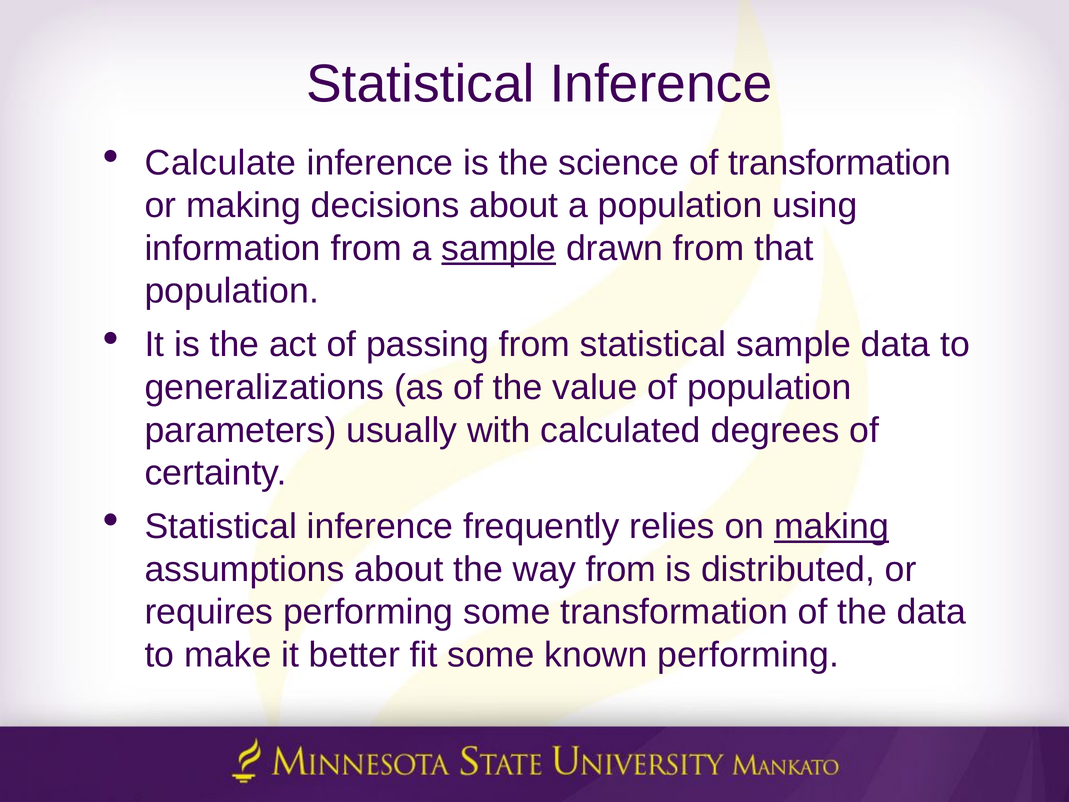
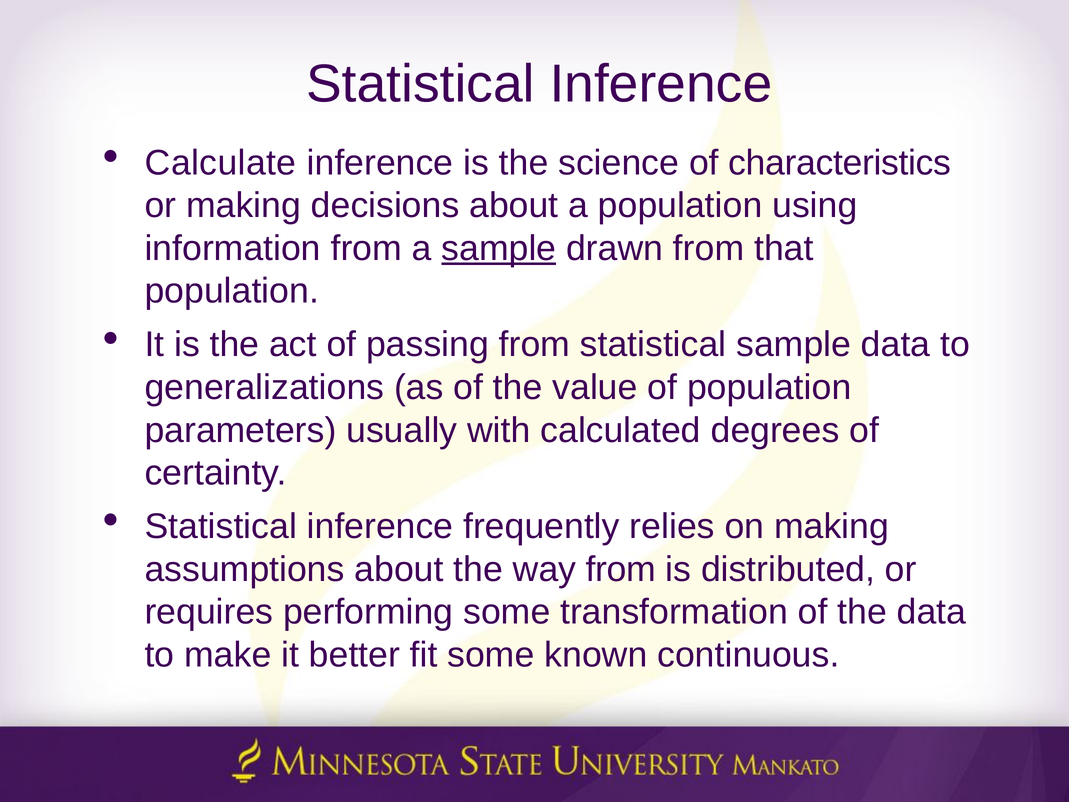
of transformation: transformation -> characteristics
making at (831, 526) underline: present -> none
known performing: performing -> continuous
